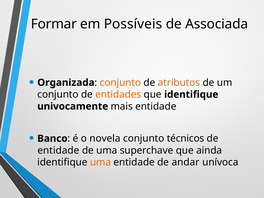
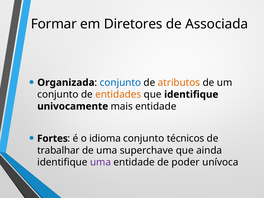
Possíveis: Possíveis -> Diretores
conjunto at (120, 83) colour: orange -> blue
Banco: Banco -> Fortes
novela: novela -> idioma
entidade at (58, 150): entidade -> trabalhar
uma at (101, 162) colour: orange -> purple
andar: andar -> poder
